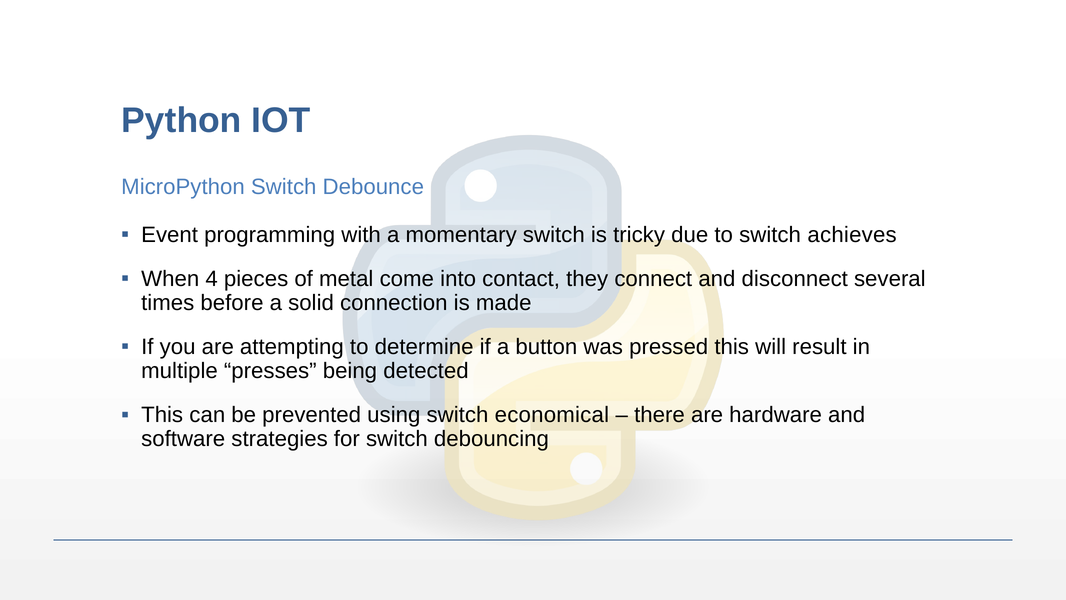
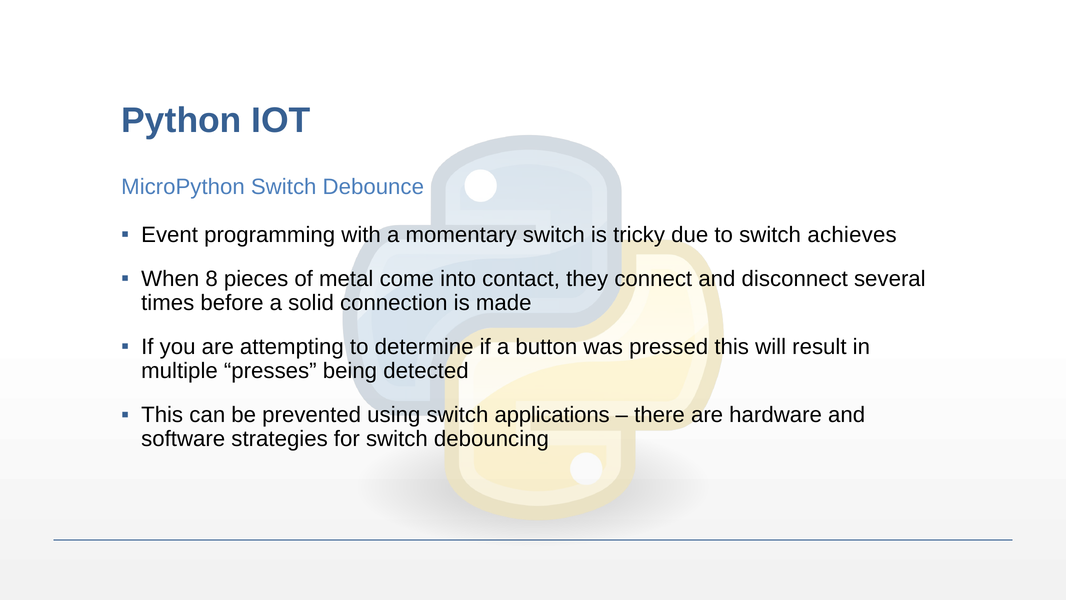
4: 4 -> 8
economical: economical -> applications
